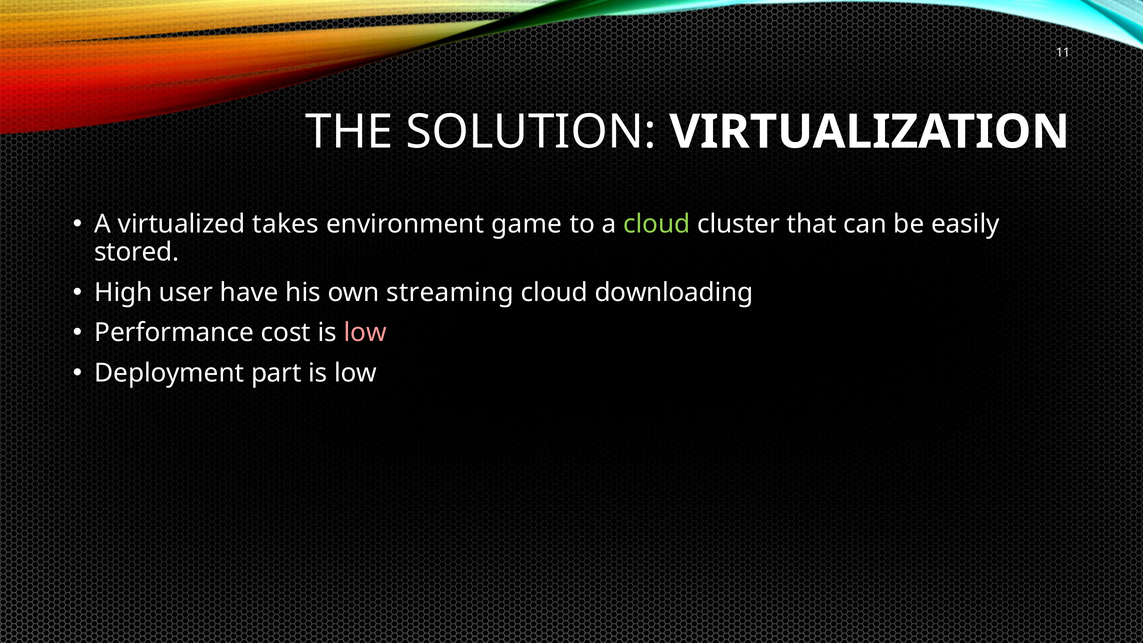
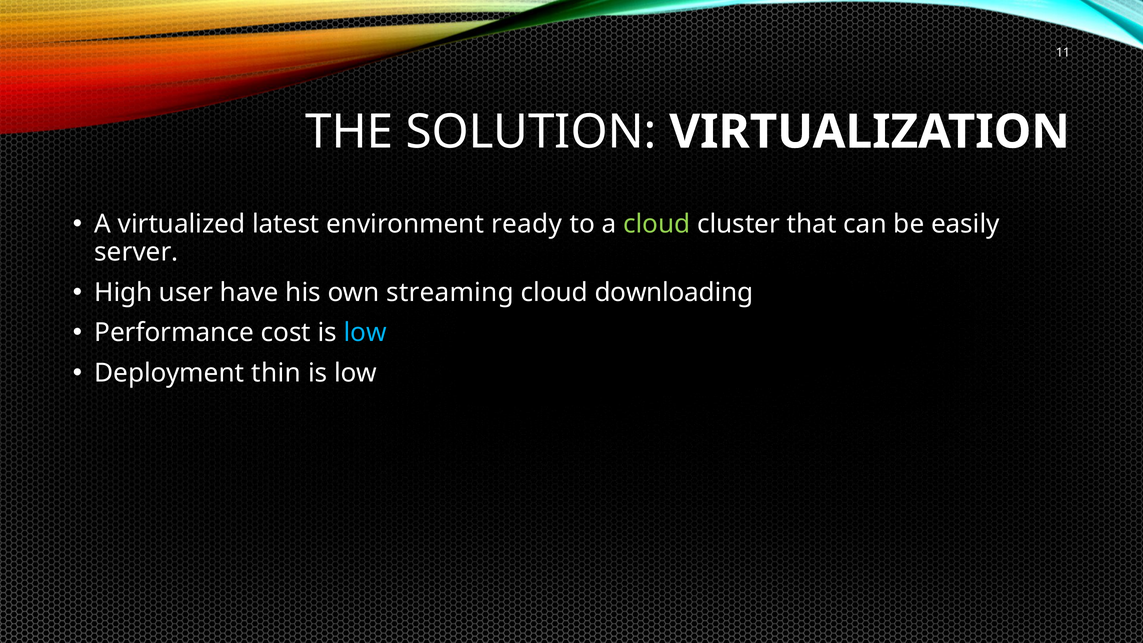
takes: takes -> latest
game: game -> ready
stored: stored -> server
low at (365, 333) colour: pink -> light blue
part: part -> thin
